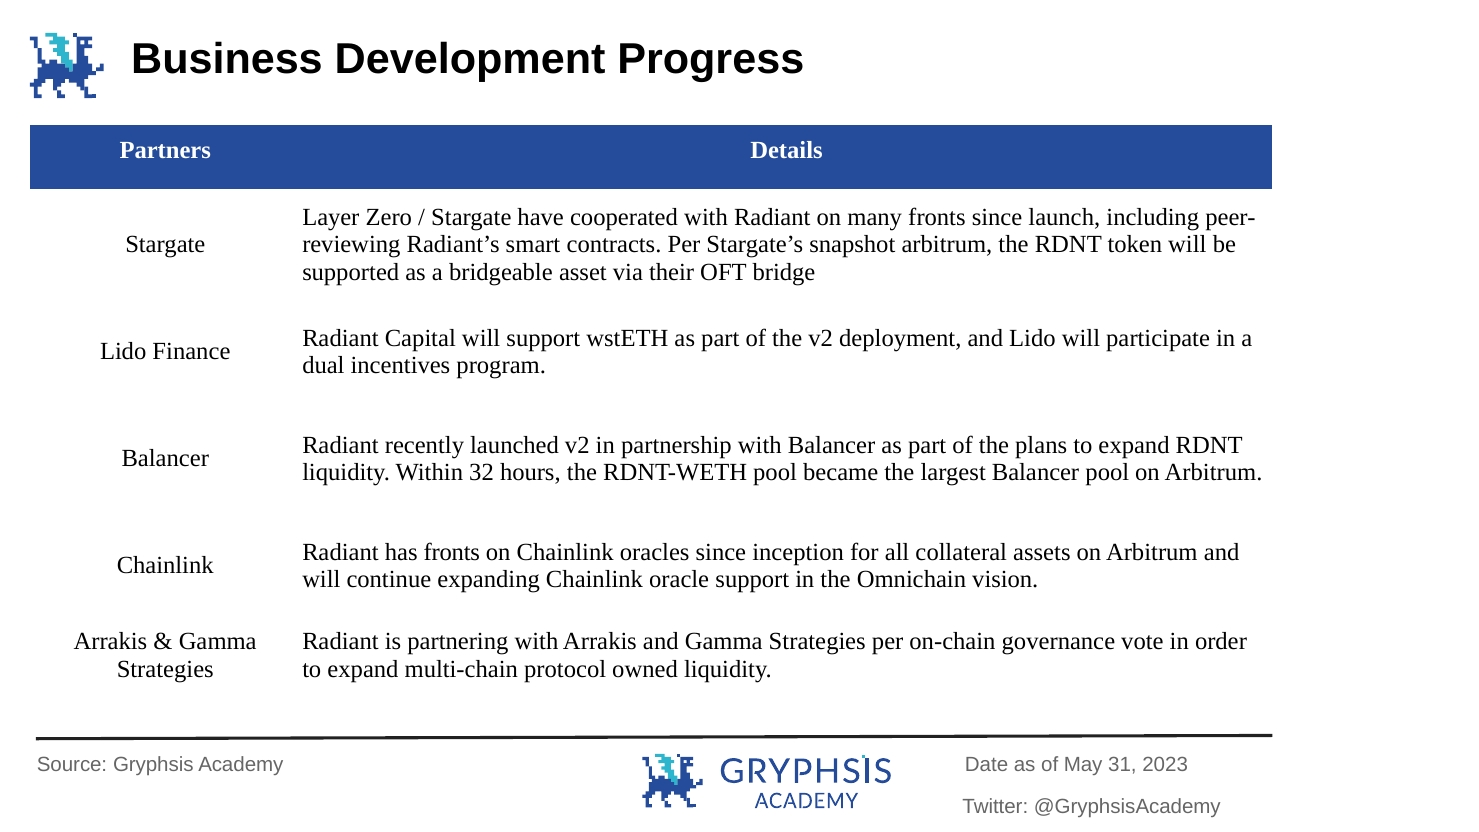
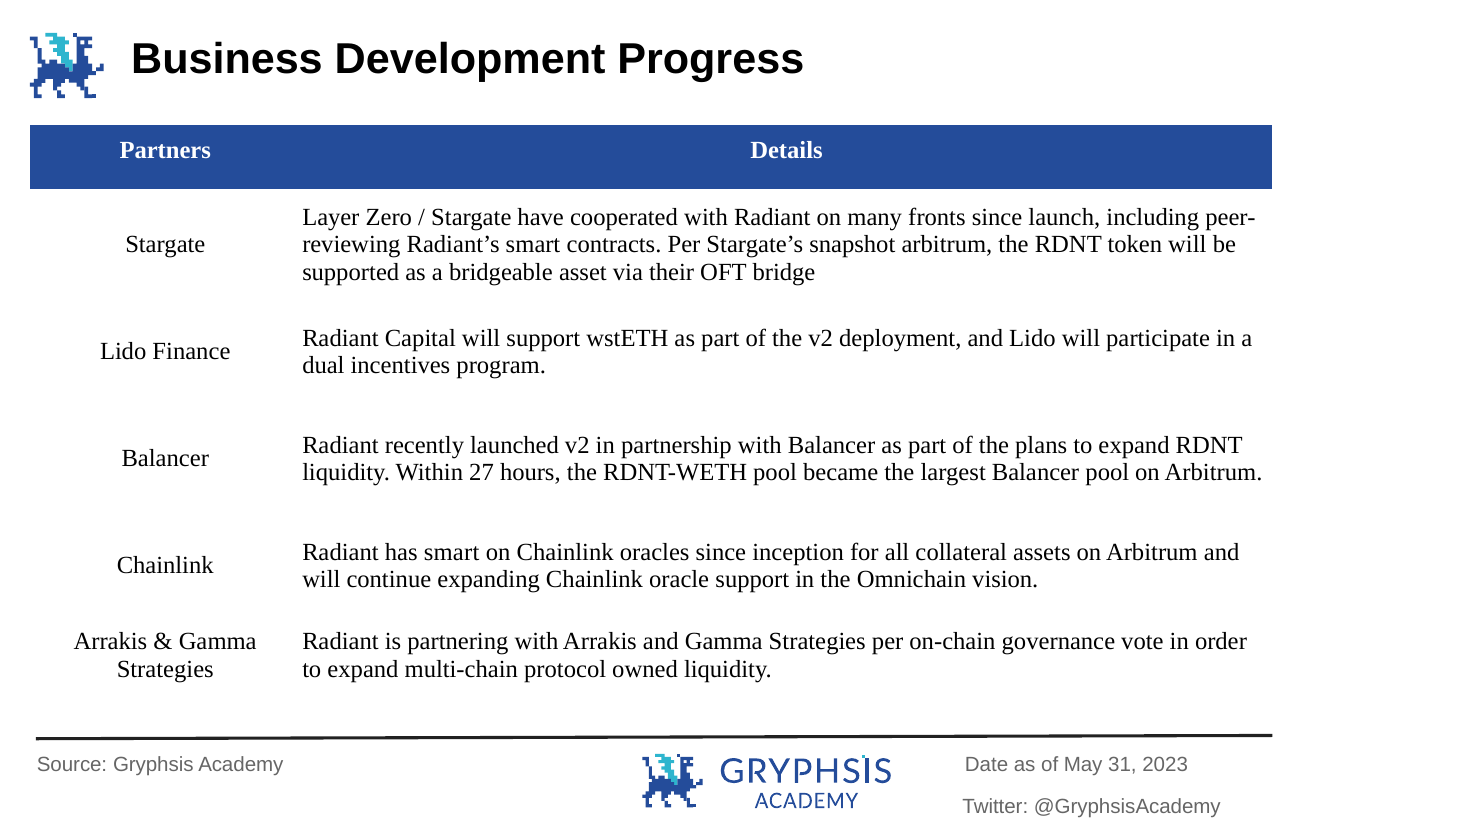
32: 32 -> 27
has fronts: fronts -> smart
